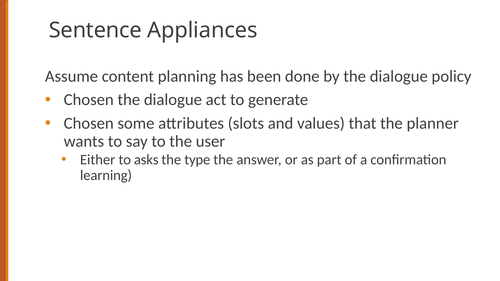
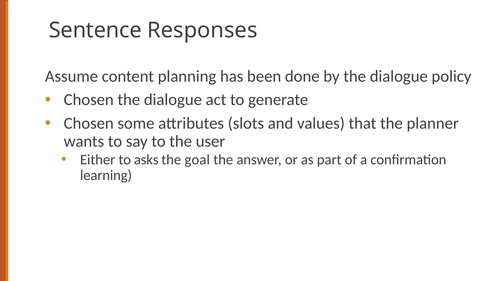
Appliances: Appliances -> Responses
type: type -> goal
